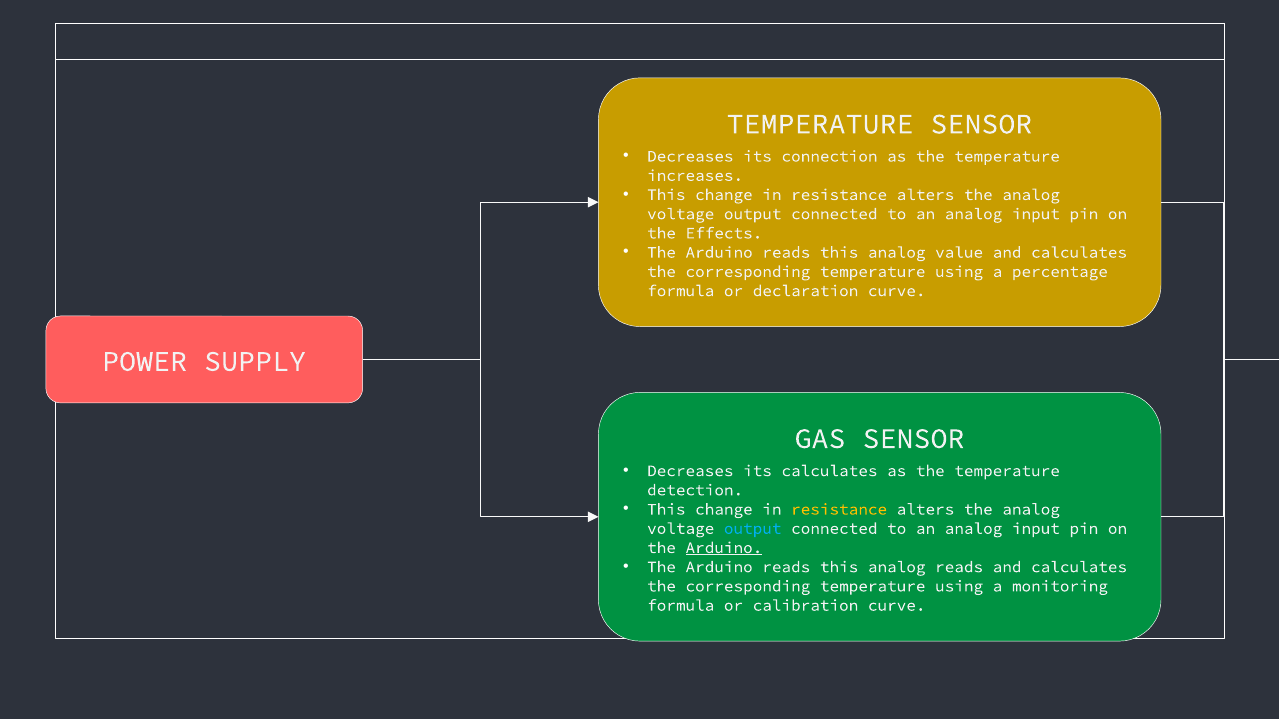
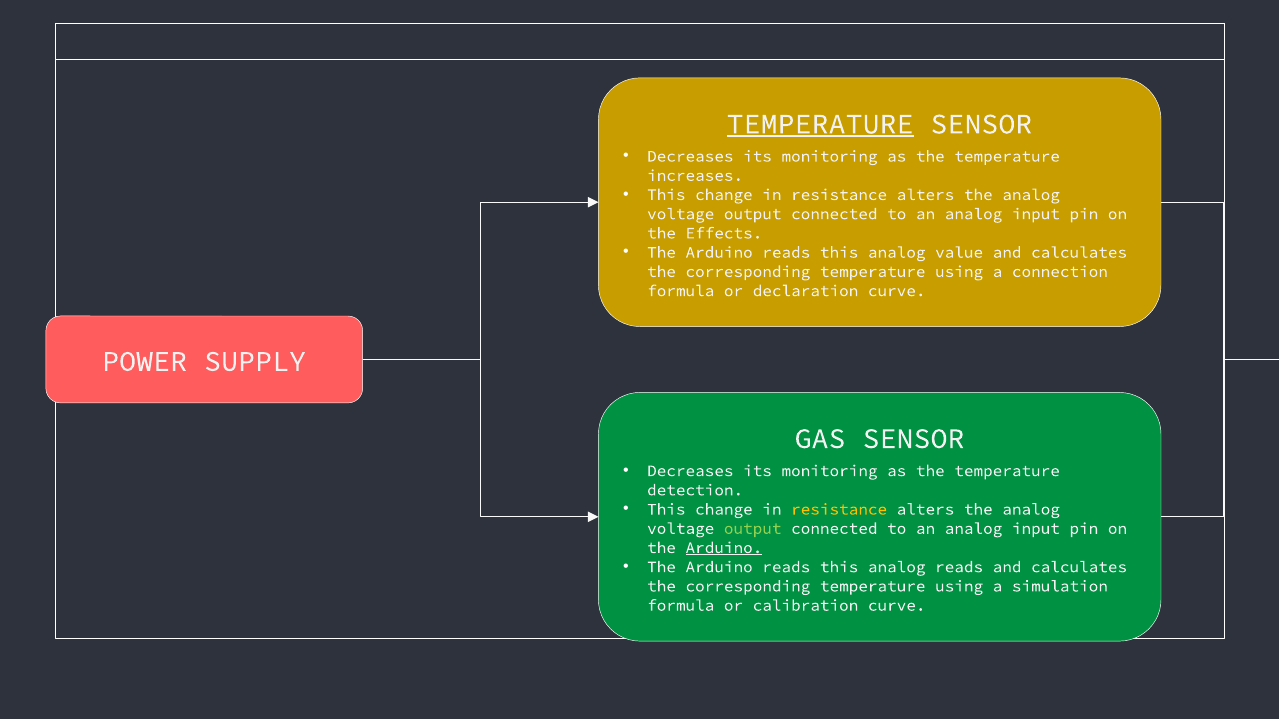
TEMPERATURE at (820, 124) underline: none -> present
connection at (830, 156): connection -> monitoring
percentage: percentage -> connection
calculates at (830, 471): calculates -> monitoring
output at (753, 529) colour: light blue -> light green
monitoring: monitoring -> simulation
